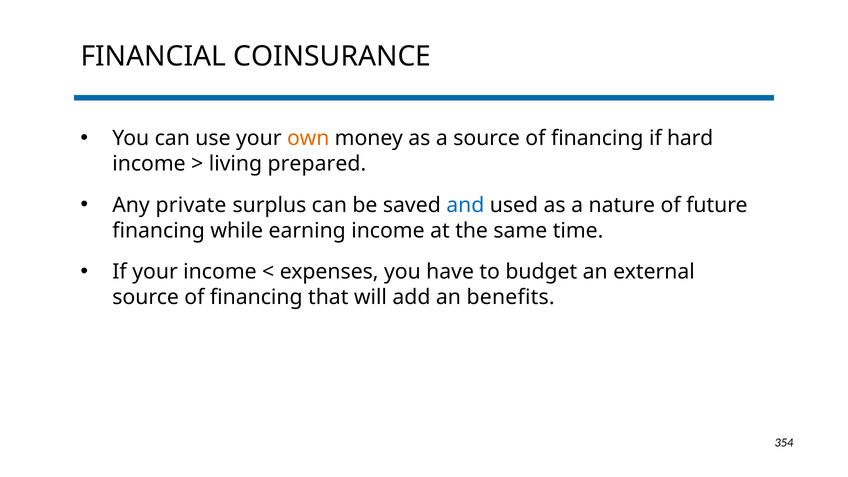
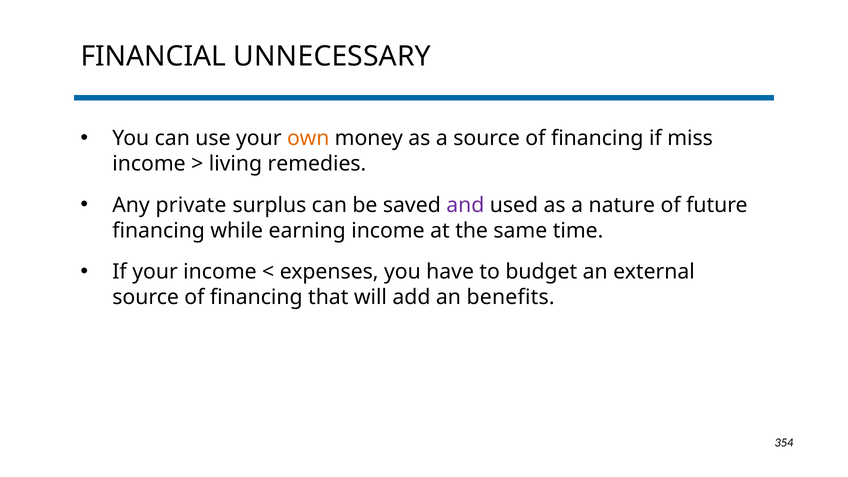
COINSURANCE: COINSURANCE -> UNNECESSARY
hard: hard -> miss
prepared: prepared -> remedies
and colour: blue -> purple
